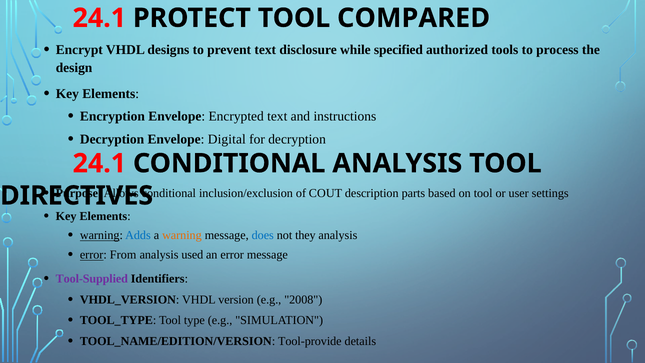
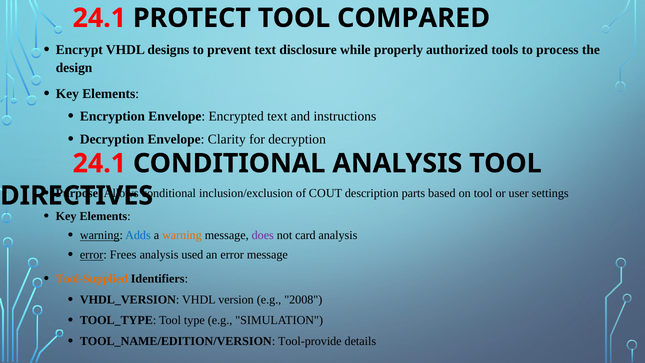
specified: specified -> properly
Digital: Digital -> Clarity
does colour: blue -> purple
they: they -> card
From: From -> Frees
Tool-Supplied colour: purple -> orange
